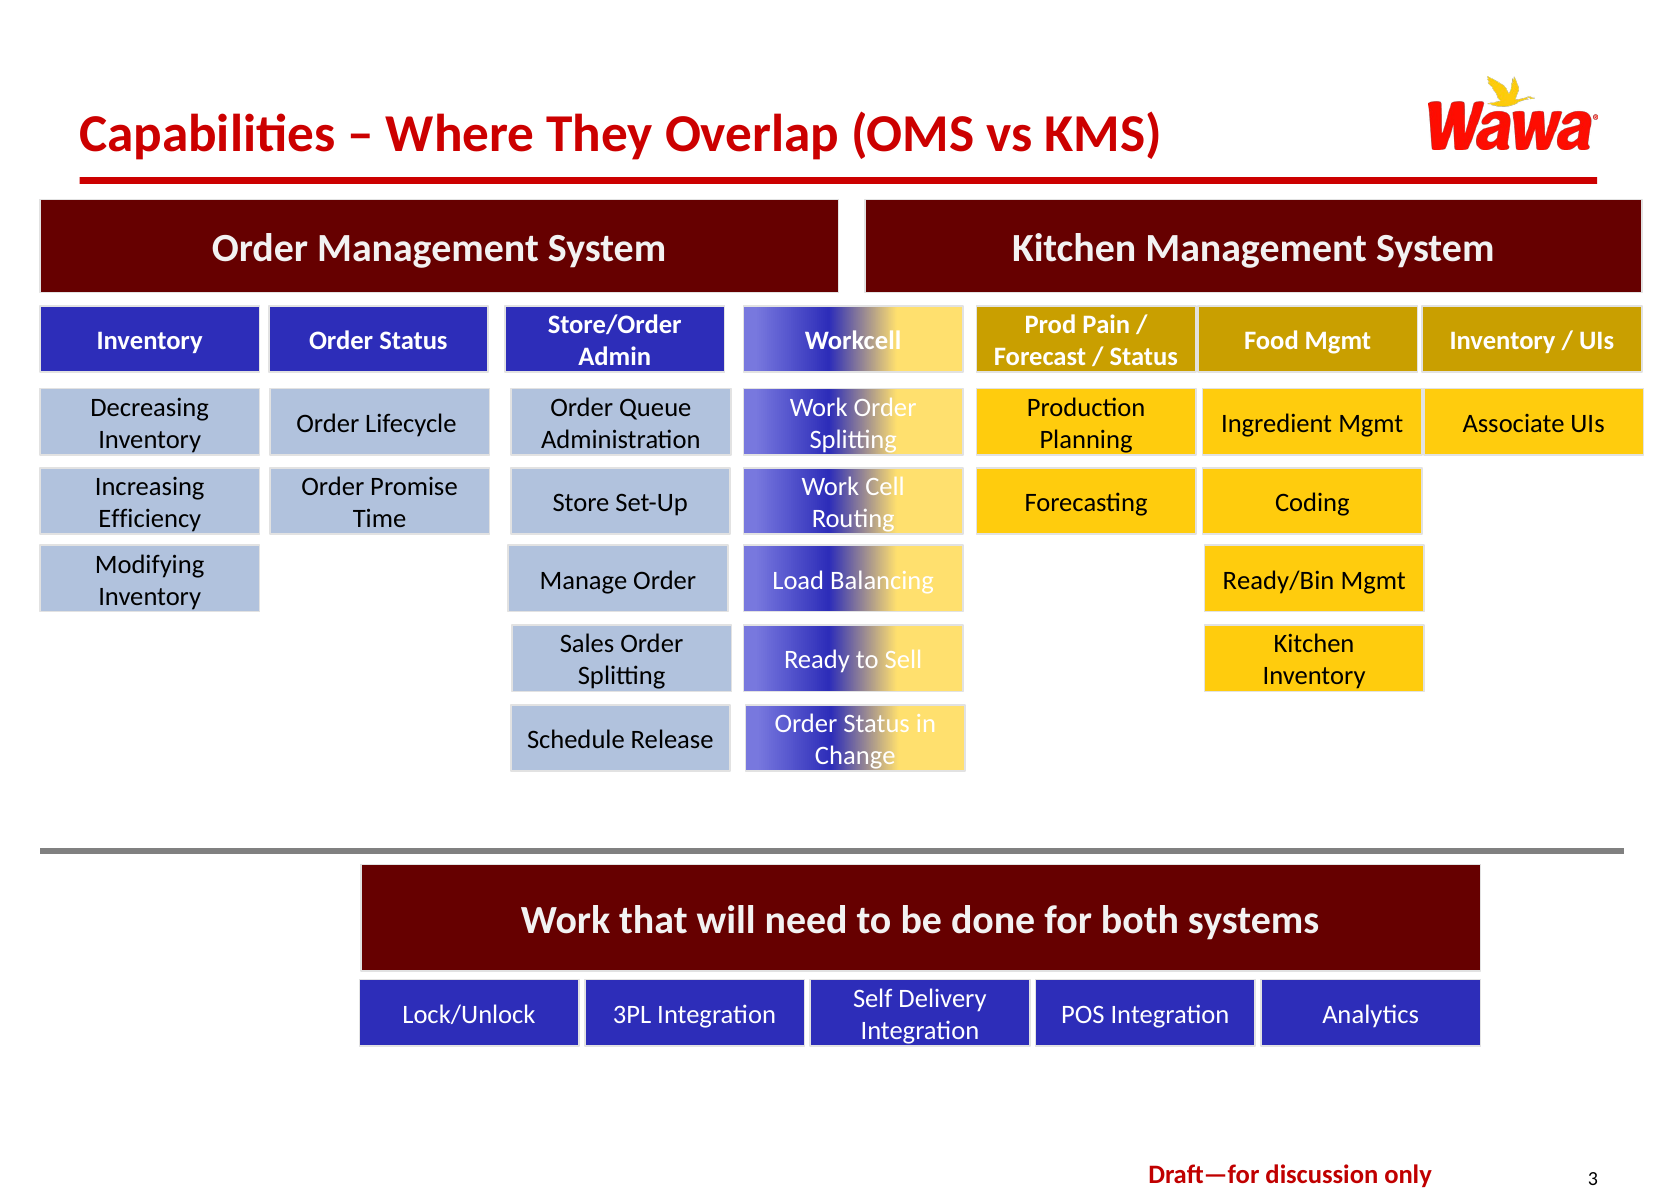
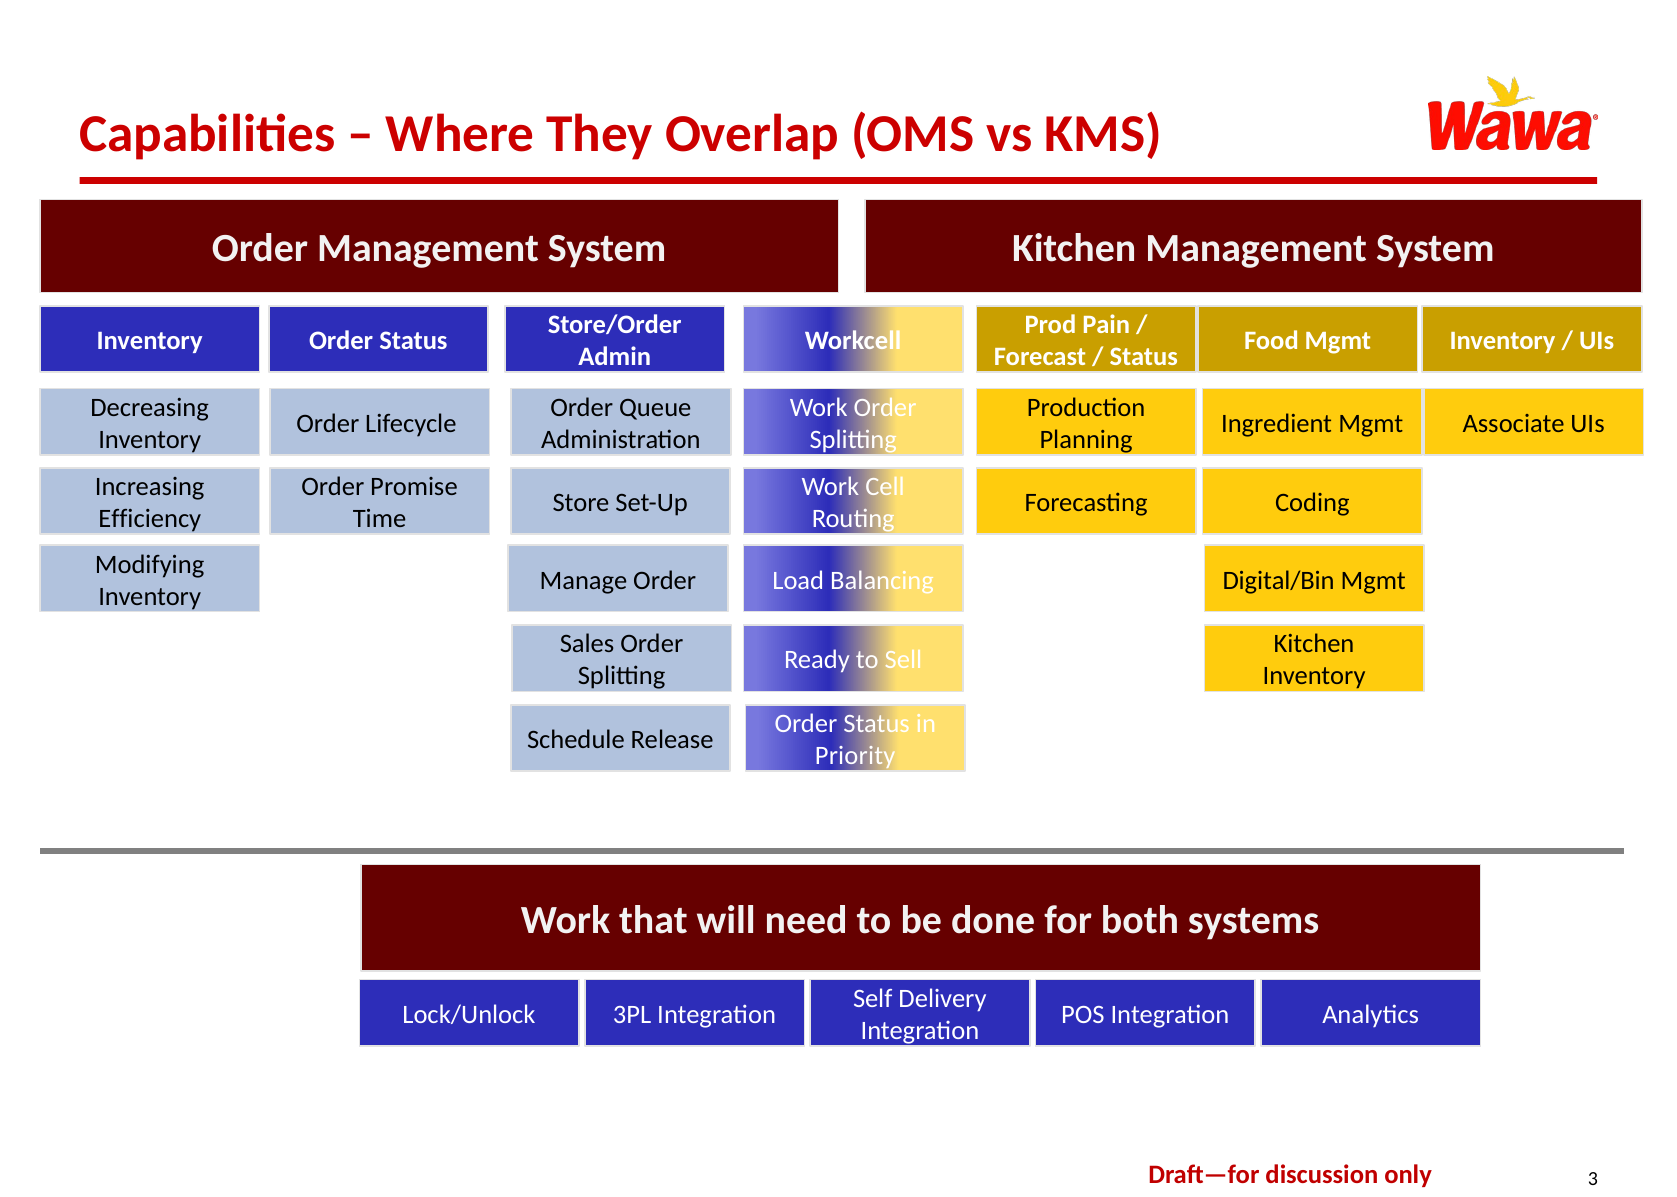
Ready/Bin: Ready/Bin -> Digital/Bin
Change: Change -> Priority
